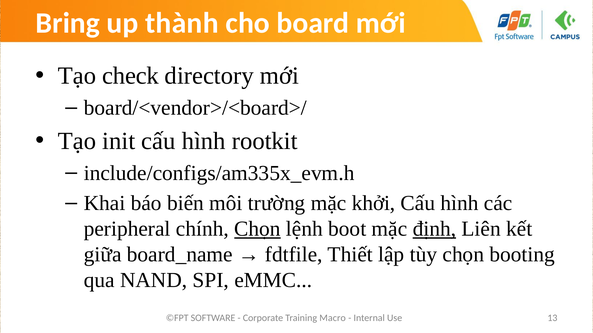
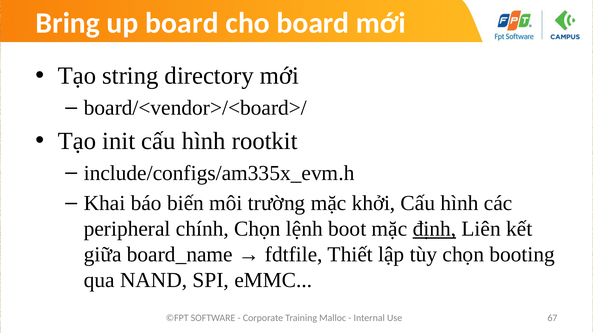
up thành: thành -> board
check: check -> string
Chọn at (257, 229) underline: present -> none
Macro: Macro -> Malloc
13: 13 -> 67
